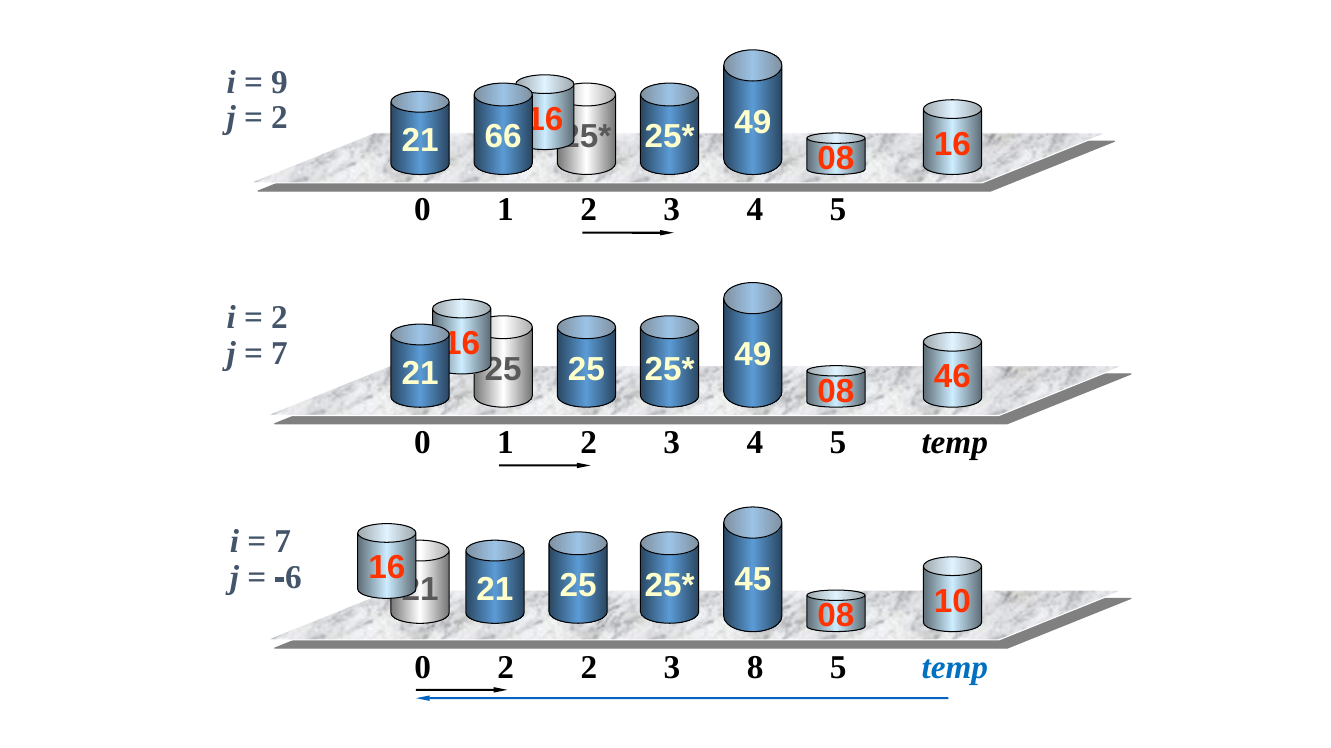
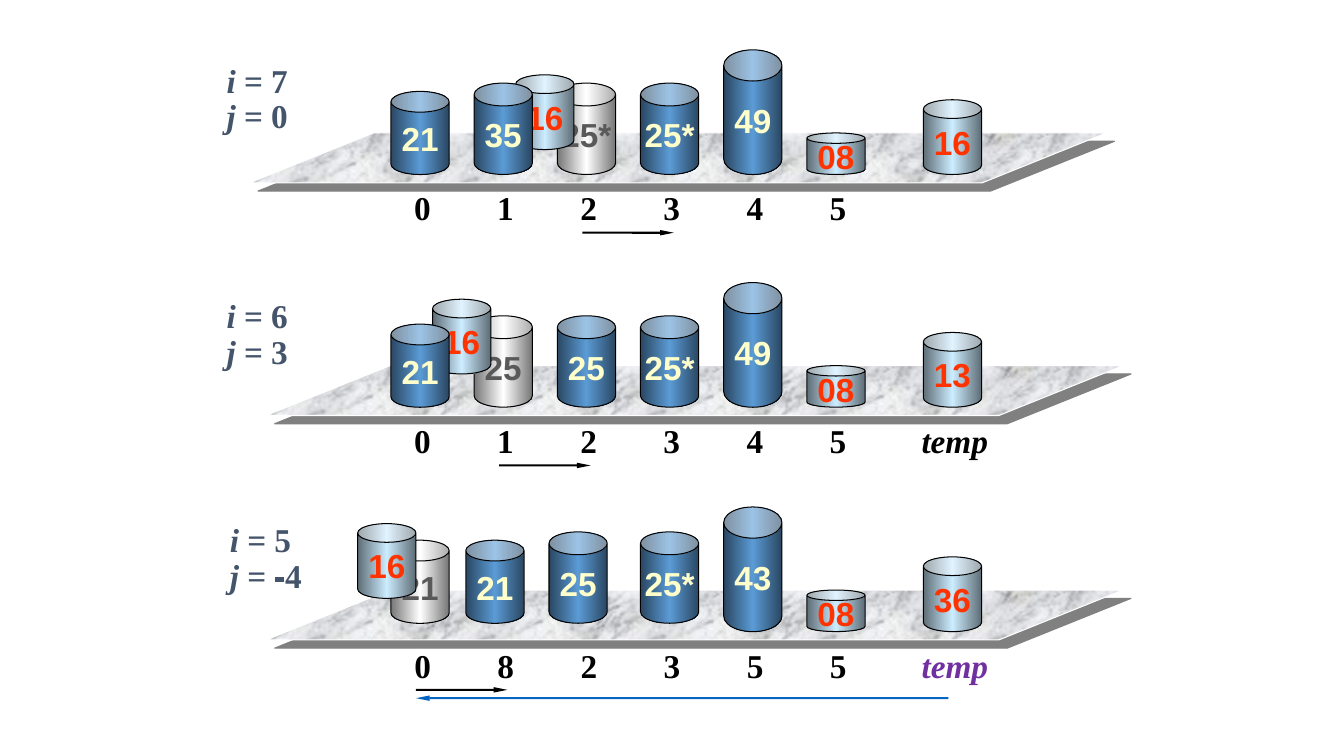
9: 9 -> 7
2 at (280, 118): 2 -> 0
66: 66 -> 35
2 at (280, 317): 2 -> 6
7 at (280, 353): 7 -> 3
46: 46 -> 13
7 at (283, 542): 7 -> 5
6 at (293, 578): 6 -> 4
45: 45 -> 43
10: 10 -> 36
0 2: 2 -> 8
3 8: 8 -> 5
temp at (955, 668) colour: blue -> purple
